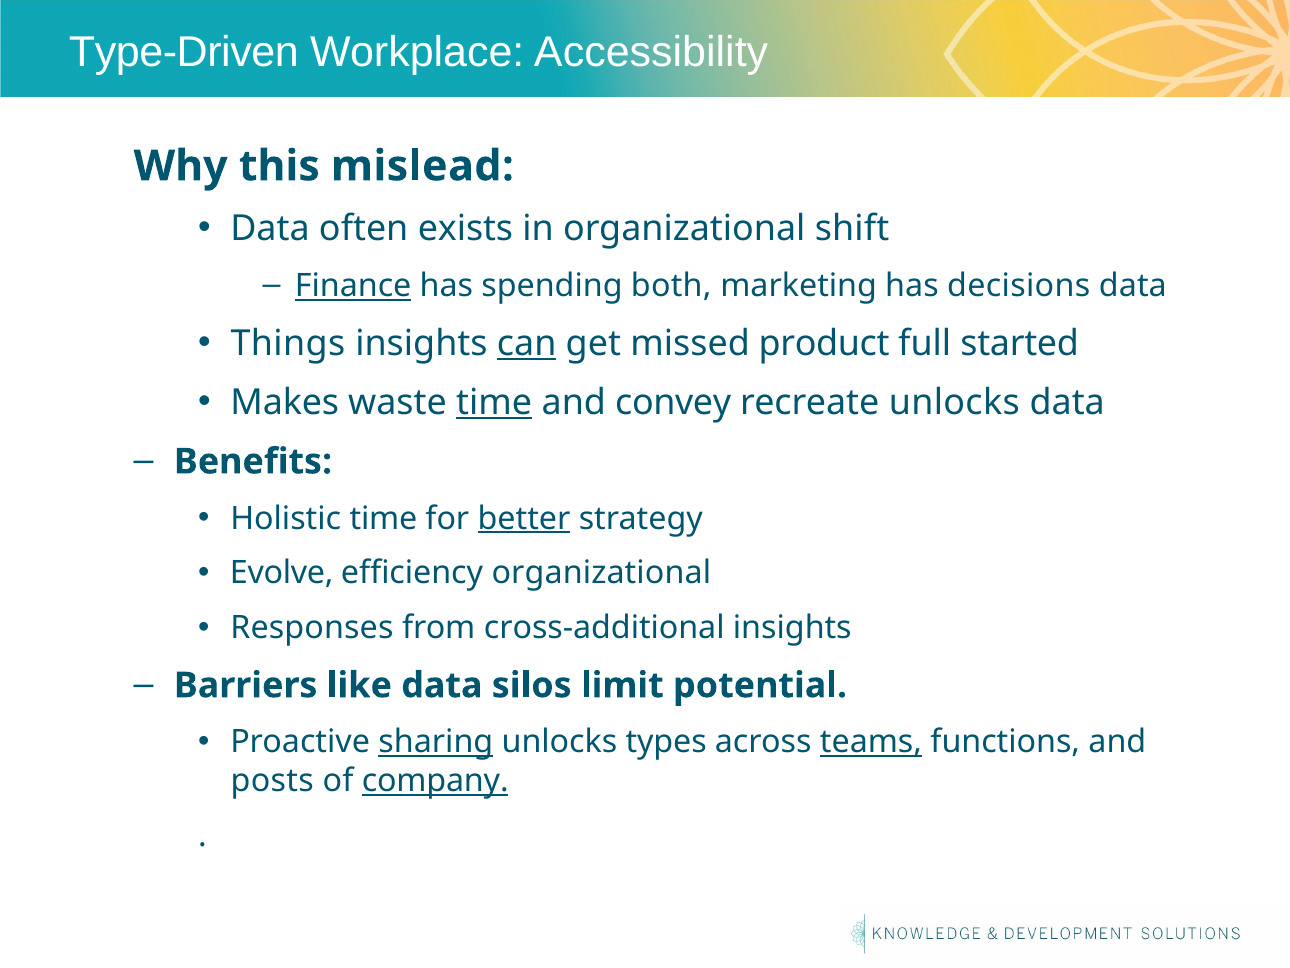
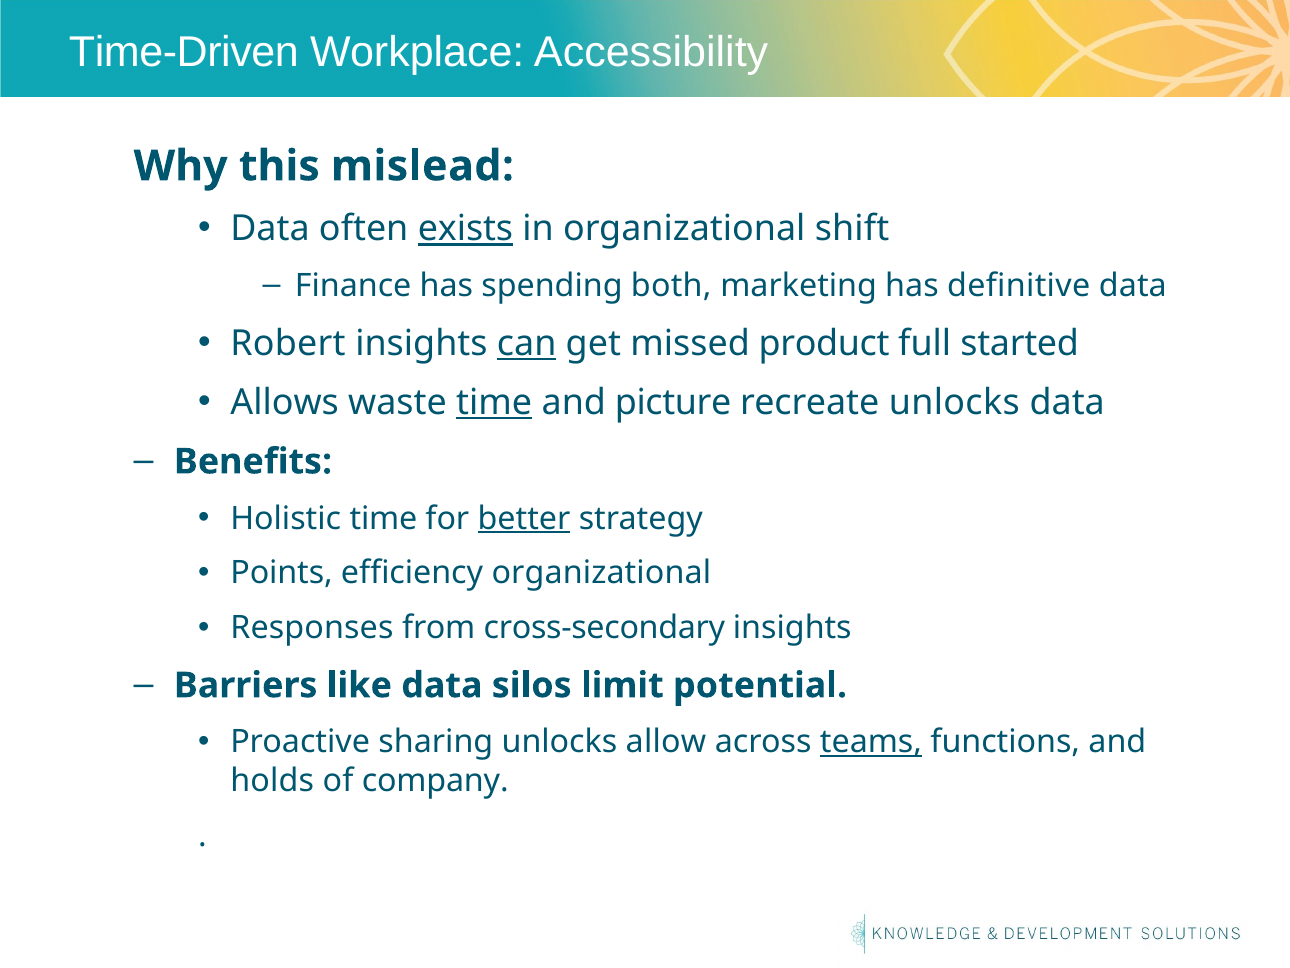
Type-Driven: Type-Driven -> Time-Driven
exists underline: none -> present
Finance underline: present -> none
decisions: decisions -> definitive
Things: Things -> Robert
Makes: Makes -> Allows
convey: convey -> picture
Evolve: Evolve -> Points
cross-additional: cross-additional -> cross-secondary
sharing underline: present -> none
types: types -> allow
posts: posts -> holds
company underline: present -> none
